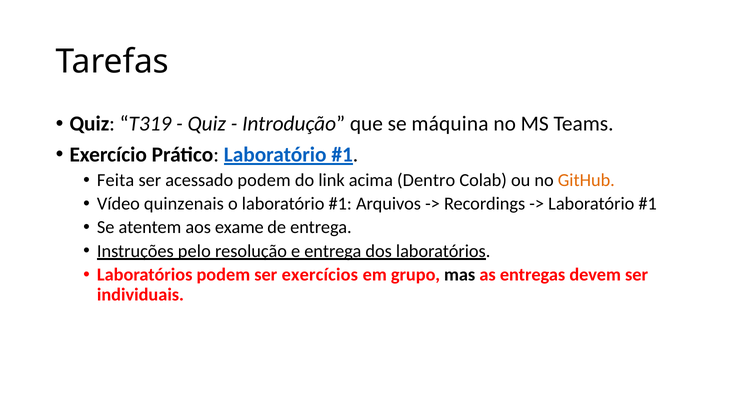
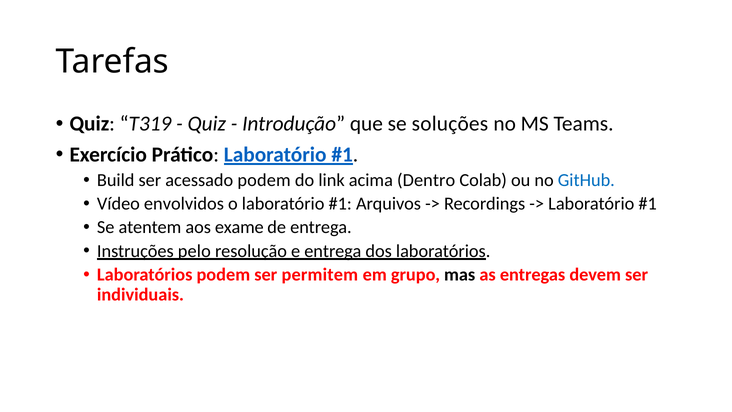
máquina: máquina -> soluções
Feita: Feita -> Build
GitHub colour: orange -> blue
quinzenais: quinzenais -> envolvidos
exercícios: exercícios -> permitem
